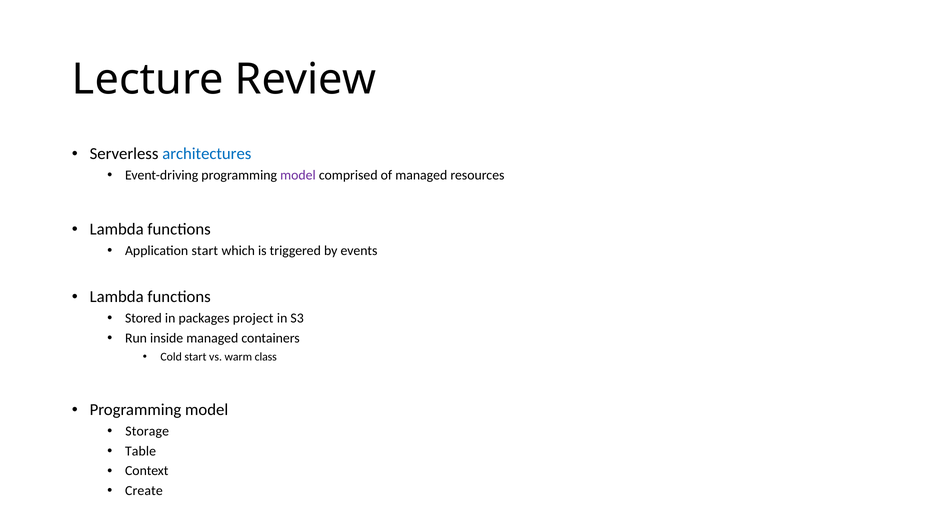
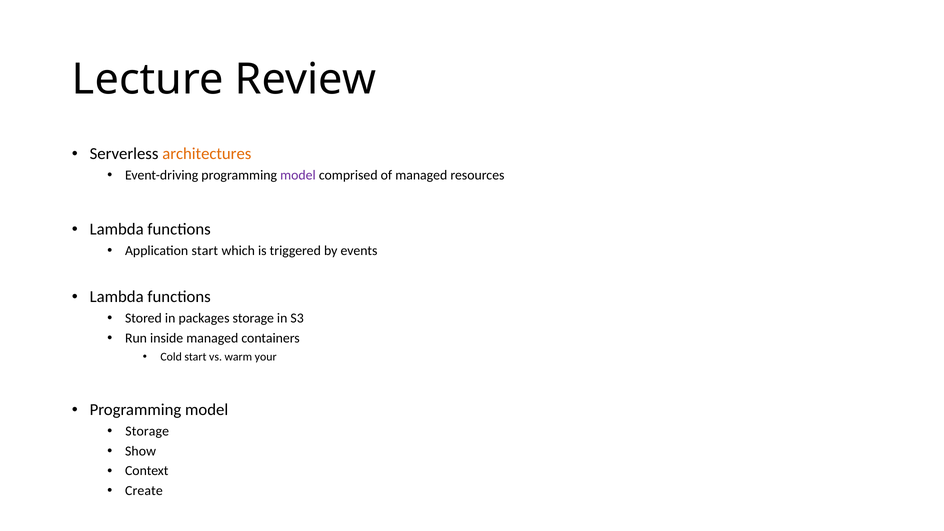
architectures colour: blue -> orange
packages project: project -> storage
class: class -> your
Table: Table -> Show
